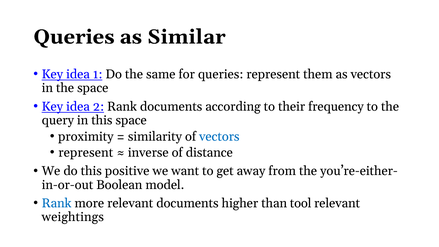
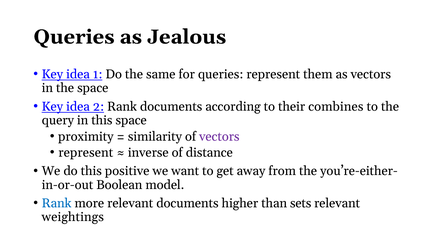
Similar: Similar -> Jealous
frequency: frequency -> combines
vectors at (219, 136) colour: blue -> purple
tool: tool -> sets
